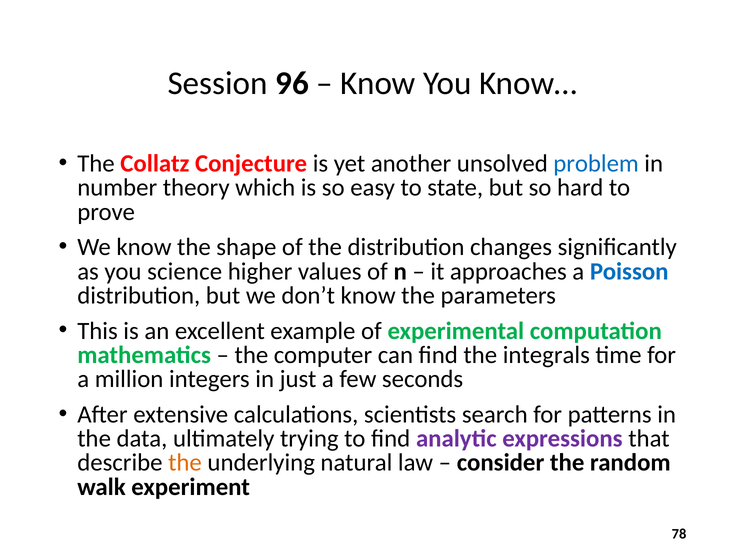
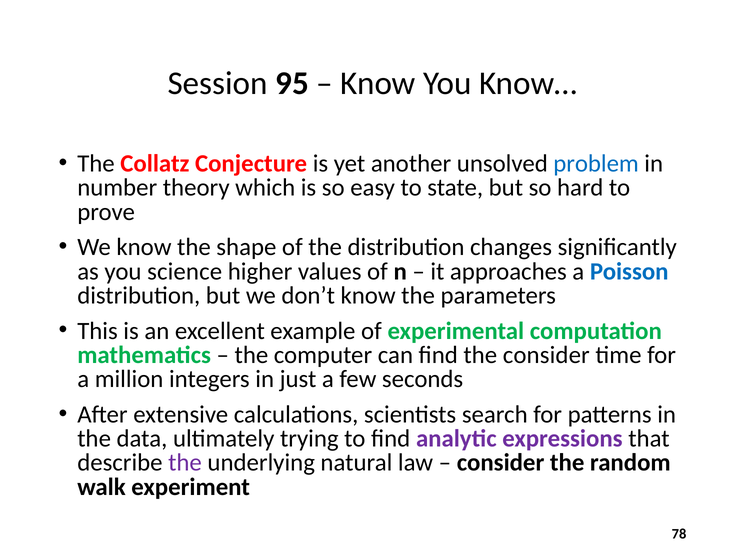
96: 96 -> 95
the integrals: integrals -> consider
the at (185, 463) colour: orange -> purple
